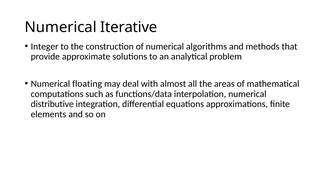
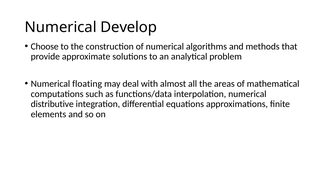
Iterative: Iterative -> Develop
Integer: Integer -> Choose
